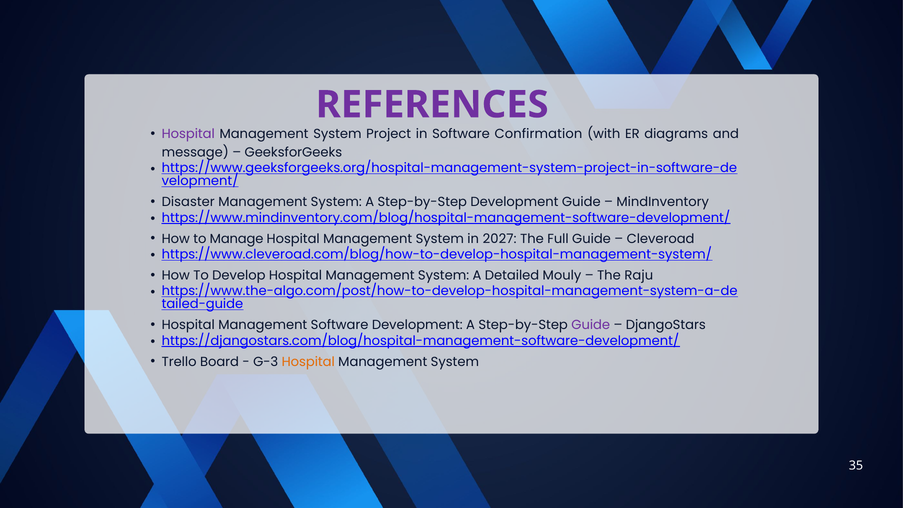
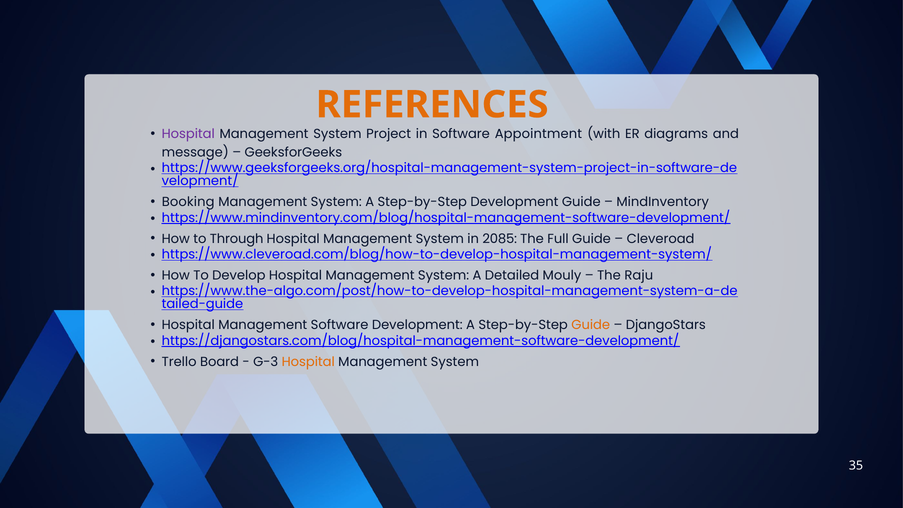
REFERENCES colour: purple -> orange
Confirmation: Confirmation -> Appointment
Disaster: Disaster -> Booking
Manage: Manage -> Through
2027: 2027 -> 2085
Guide at (591, 325) colour: purple -> orange
